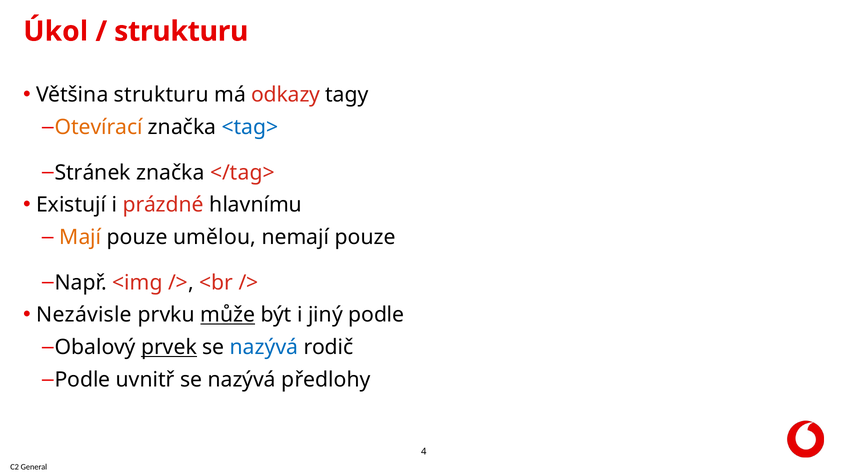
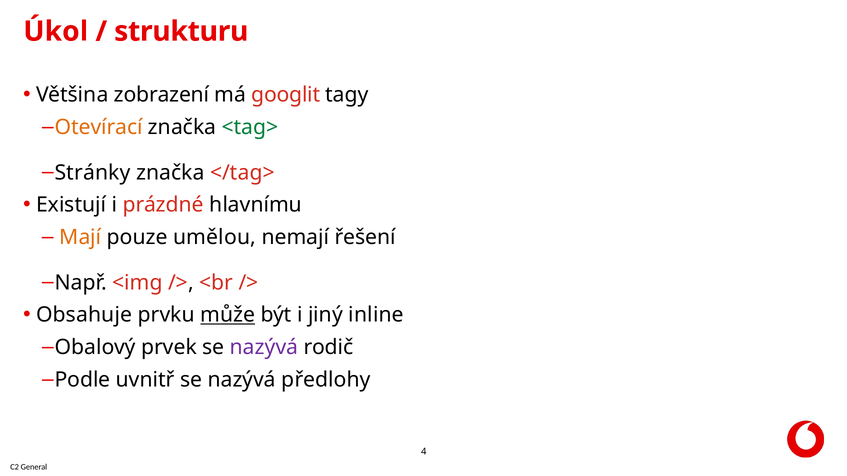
Většina strukturu: strukturu -> zobrazení
odkazy: odkazy -> googlit
<tag> colour: blue -> green
Stránek: Stránek -> Stránky
nemají pouze: pouze -> řešení
Nezávisle: Nezávisle -> Obsahuje
jiný podle: podle -> inline
prvek underline: present -> none
nazývá at (264, 348) colour: blue -> purple
